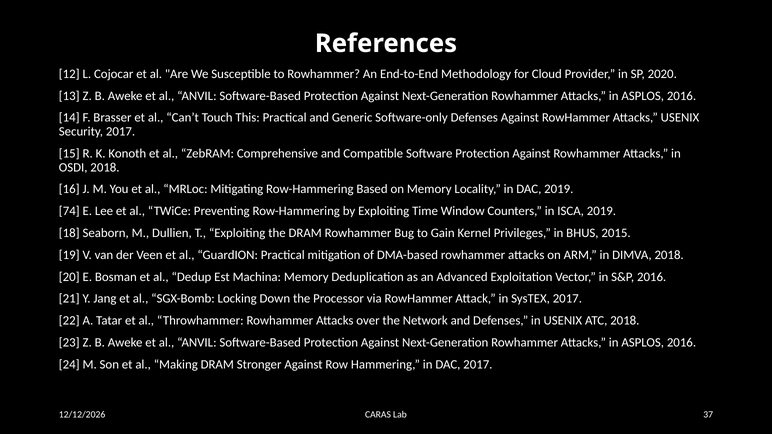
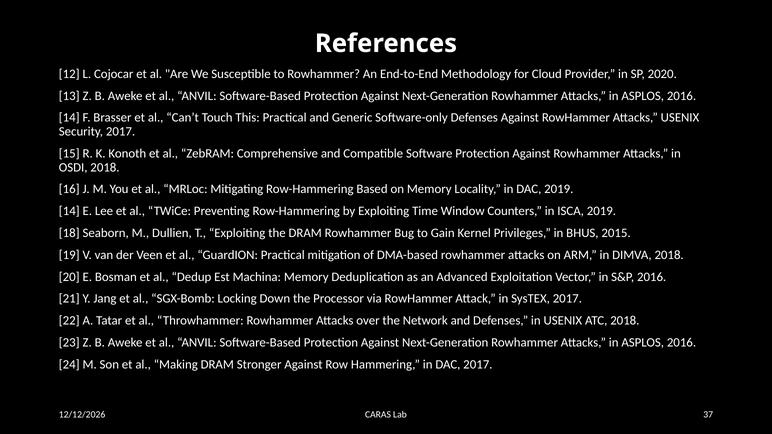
74 at (69, 211): 74 -> 14
